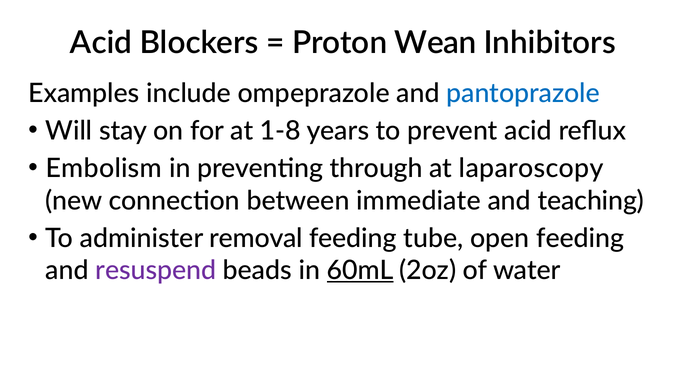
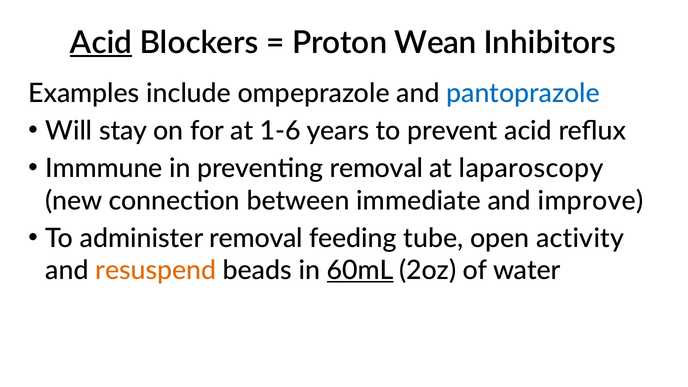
Acid at (101, 43) underline: none -> present
1-8: 1-8 -> 1-6
Embolism: Embolism -> Immmune
preventing through: through -> removal
teaching: teaching -> improve
open feeding: feeding -> activity
resuspend colour: purple -> orange
